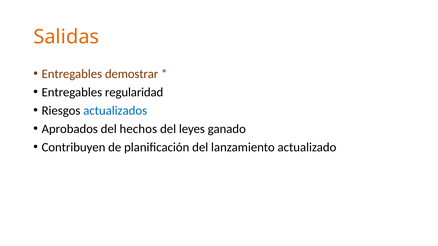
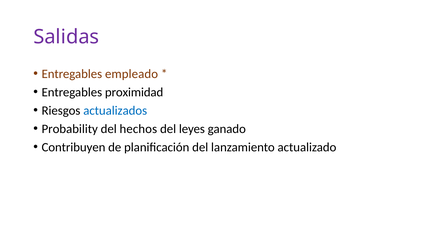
Salidas colour: orange -> purple
demostrar: demostrar -> empleado
regularidad: regularidad -> proximidad
Aprobados: Aprobados -> Probability
